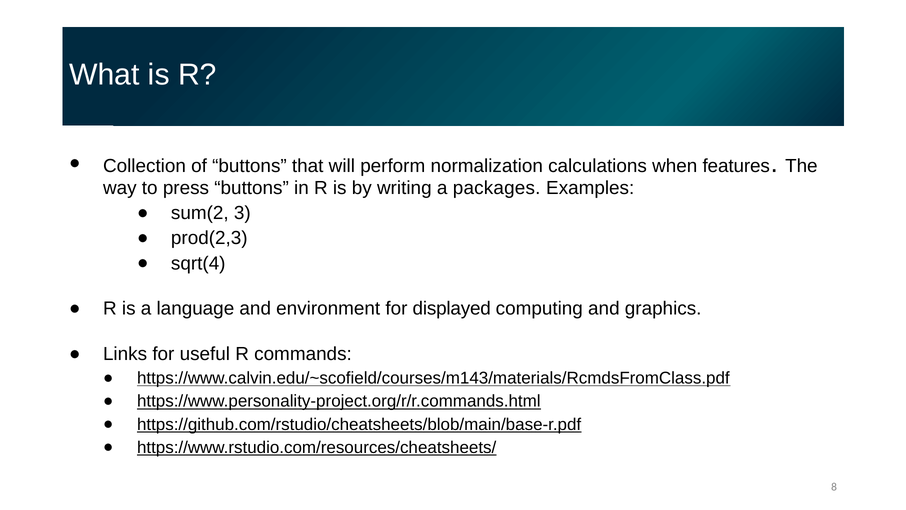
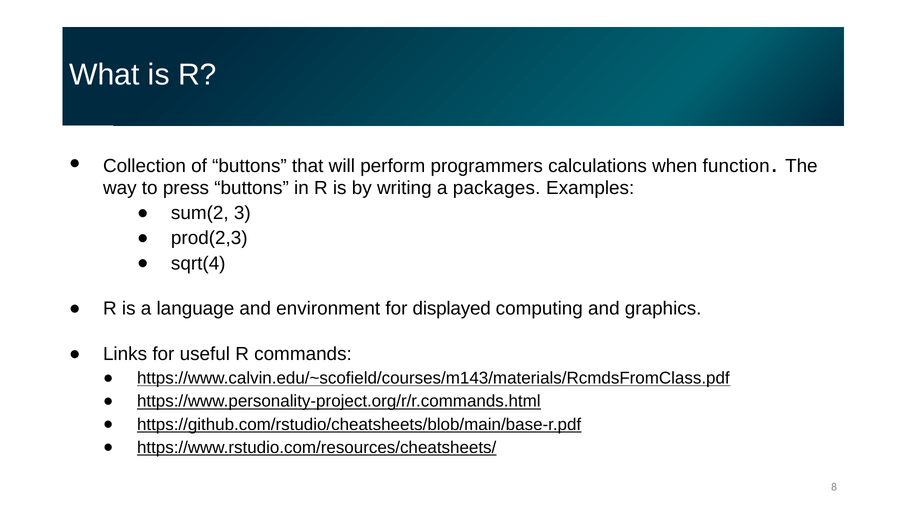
normalization: normalization -> programmers
features: features -> function
